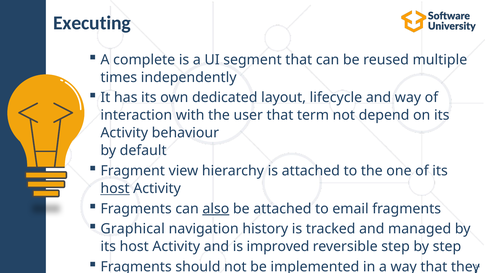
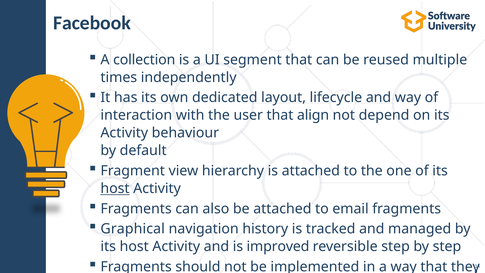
Executing: Executing -> Facebook
complete: complete -> collection
term: term -> align
also underline: present -> none
